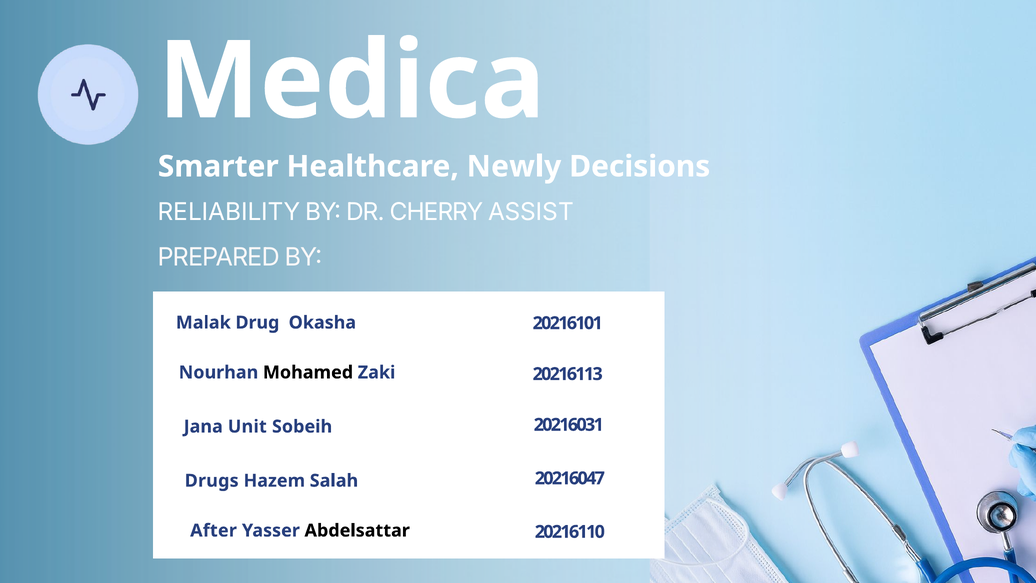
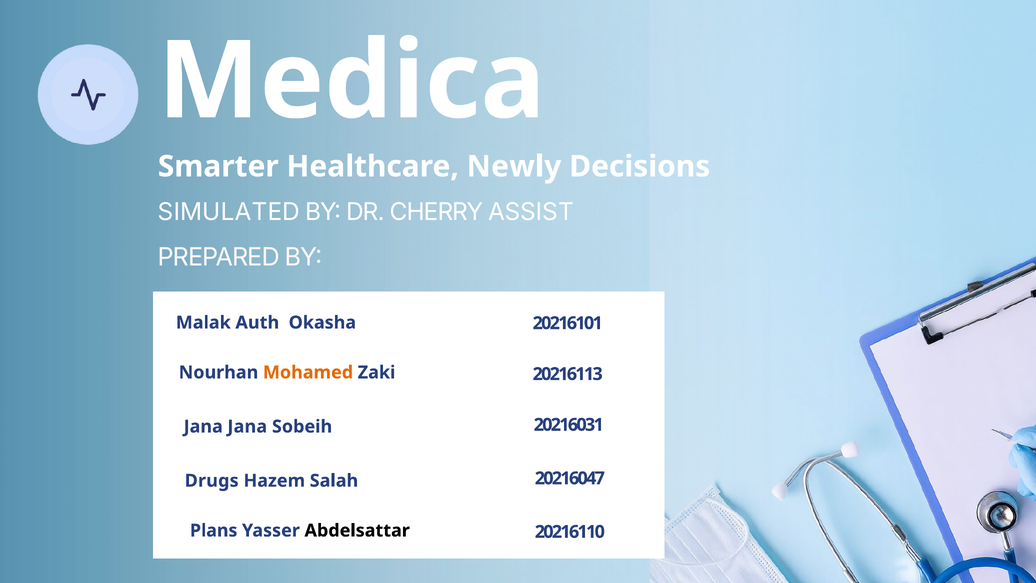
RELIABILITY: RELIABILITY -> SIMULATED
Drug: Drug -> Auth
Mohamed colour: black -> orange
Jana Unit: Unit -> Jana
After: After -> Plans
